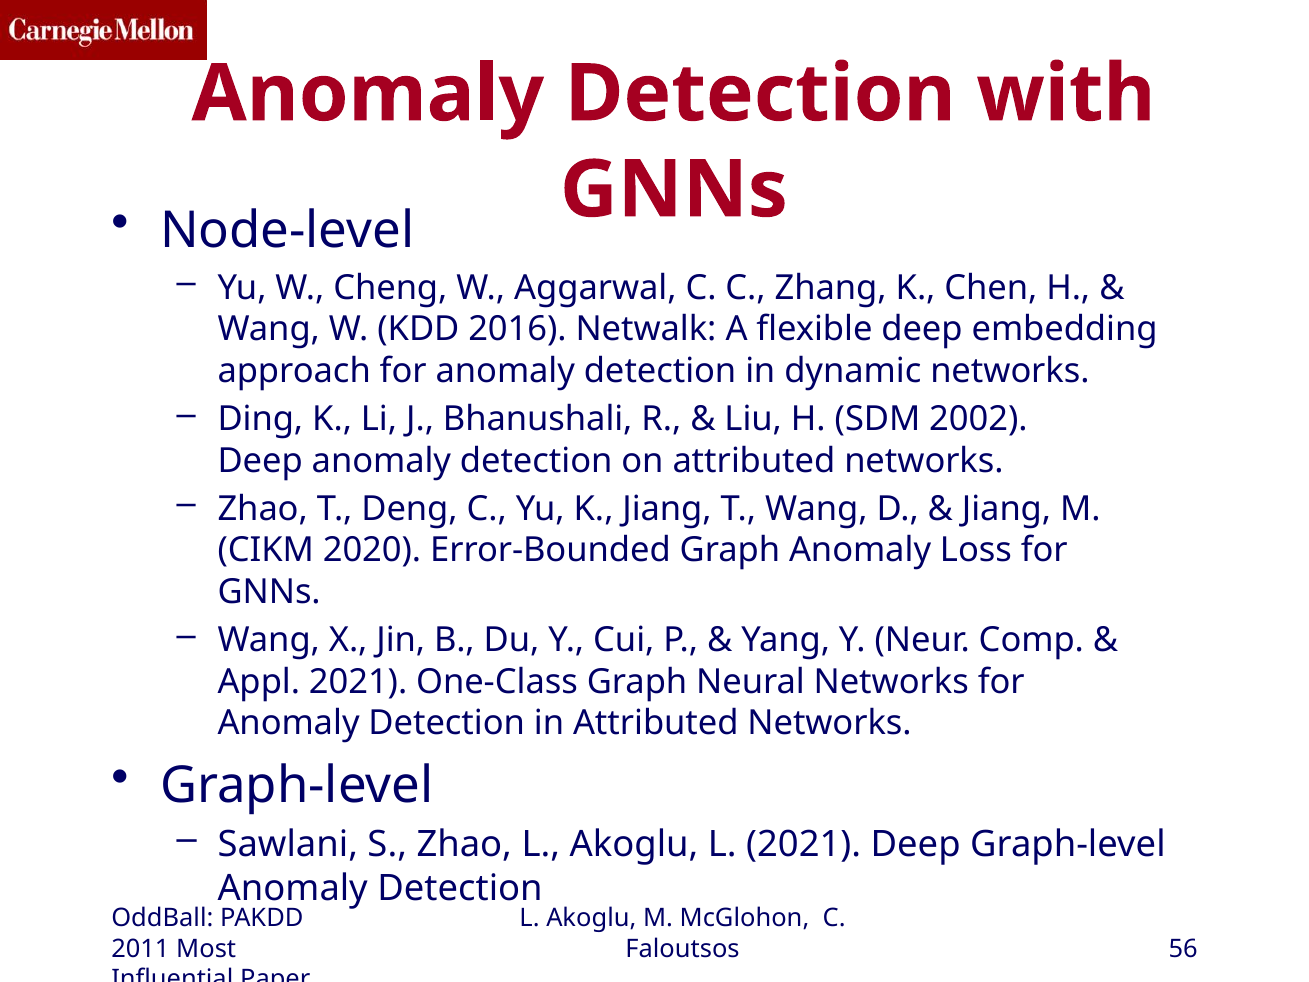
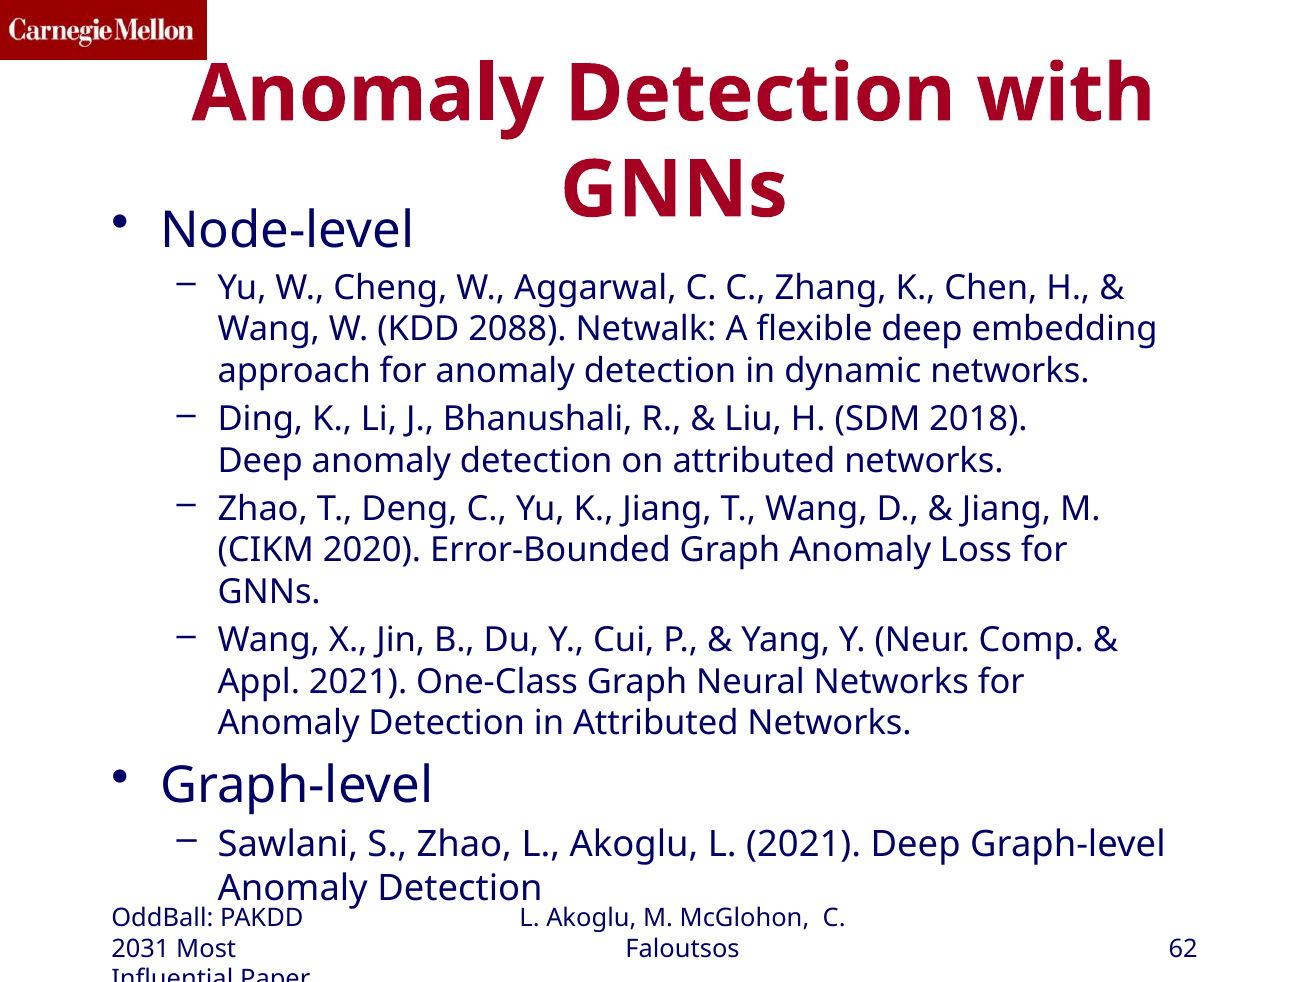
2016: 2016 -> 2088
2002: 2002 -> 2018
2011: 2011 -> 2031
56: 56 -> 62
